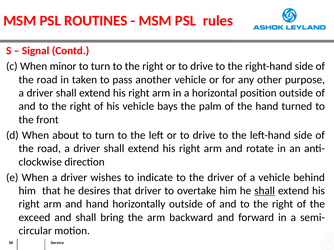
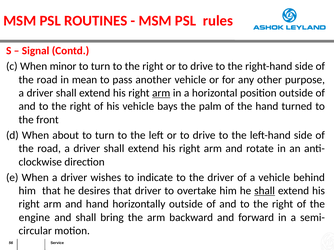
taken: taken -> mean
arm at (161, 93) underline: none -> present
exceed: exceed -> engine
